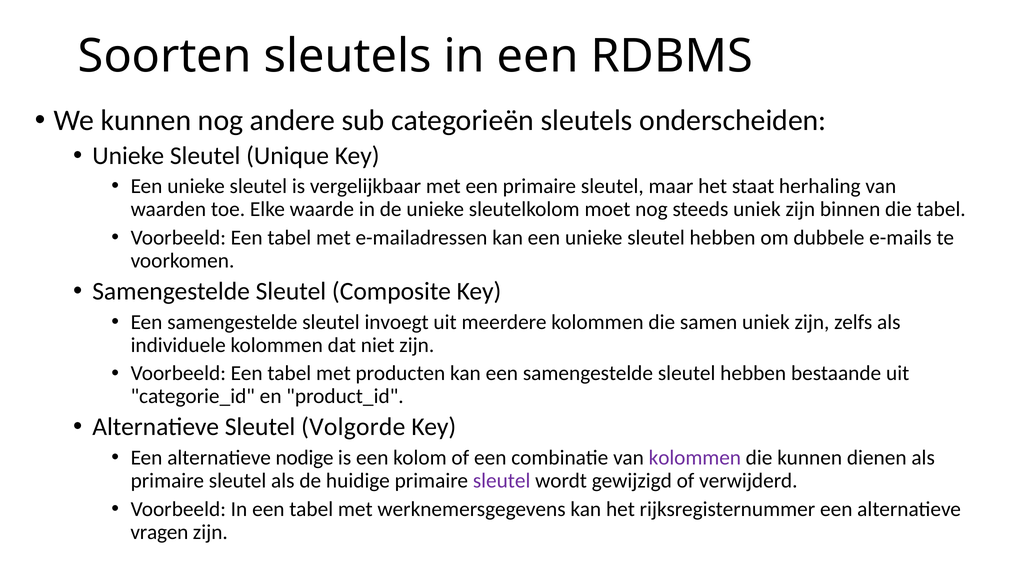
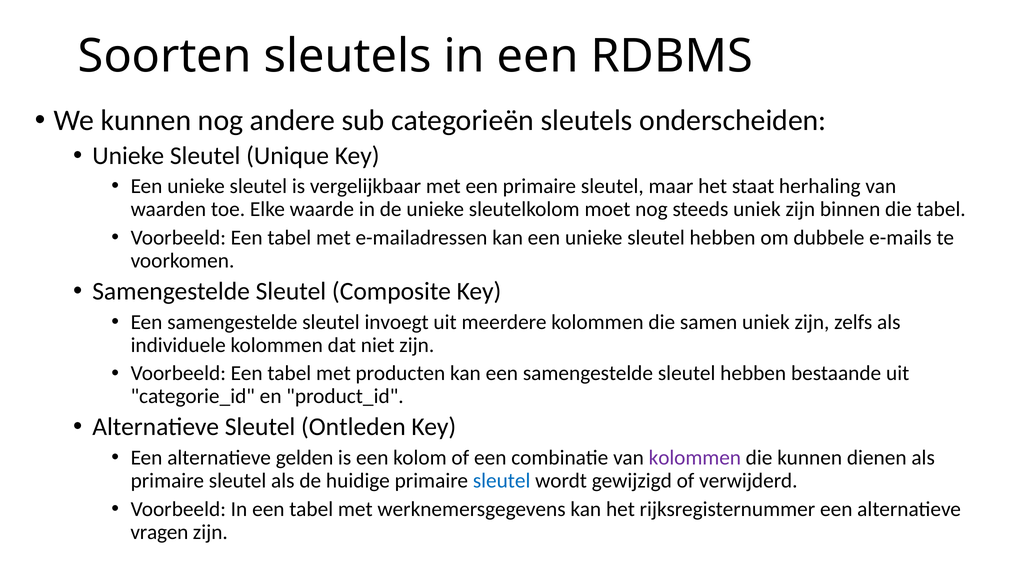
Volgorde: Volgorde -> Ontleden
nodige: nodige -> gelden
sleutel at (502, 481) colour: purple -> blue
